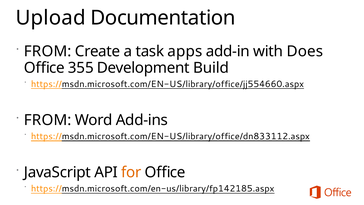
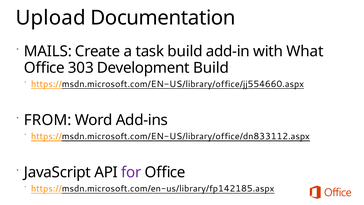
FROM at (48, 51): FROM -> MAILS
task apps: apps -> build
Does: Does -> What
355: 355 -> 303
for colour: orange -> purple
